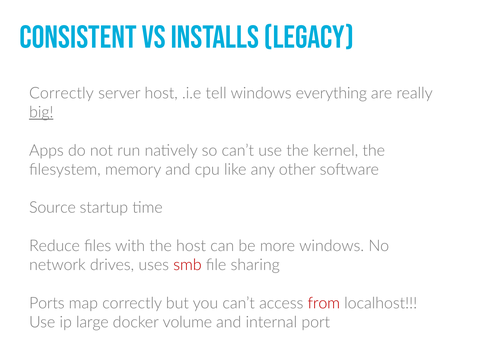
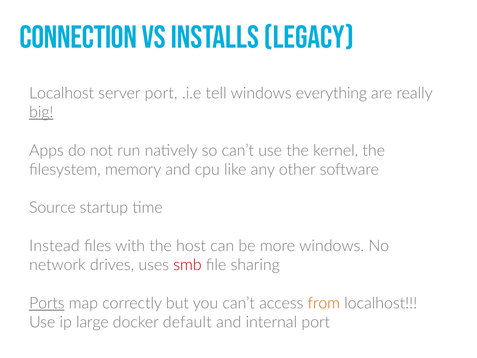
Consistent: Consistent -> Connection
Correctly at (61, 93): Correctly -> Localhost
server host: host -> port
Reduce: Reduce -> Instead
Ports underline: none -> present
from colour: red -> orange
volume: volume -> default
